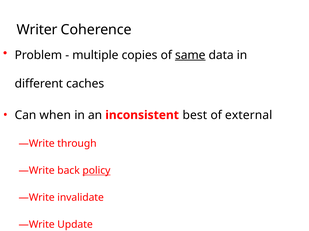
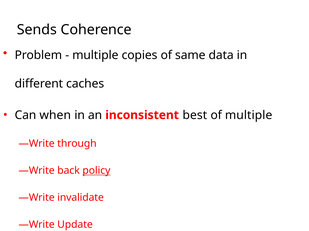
Writer: Writer -> Sends
same underline: present -> none
of external: external -> multiple
